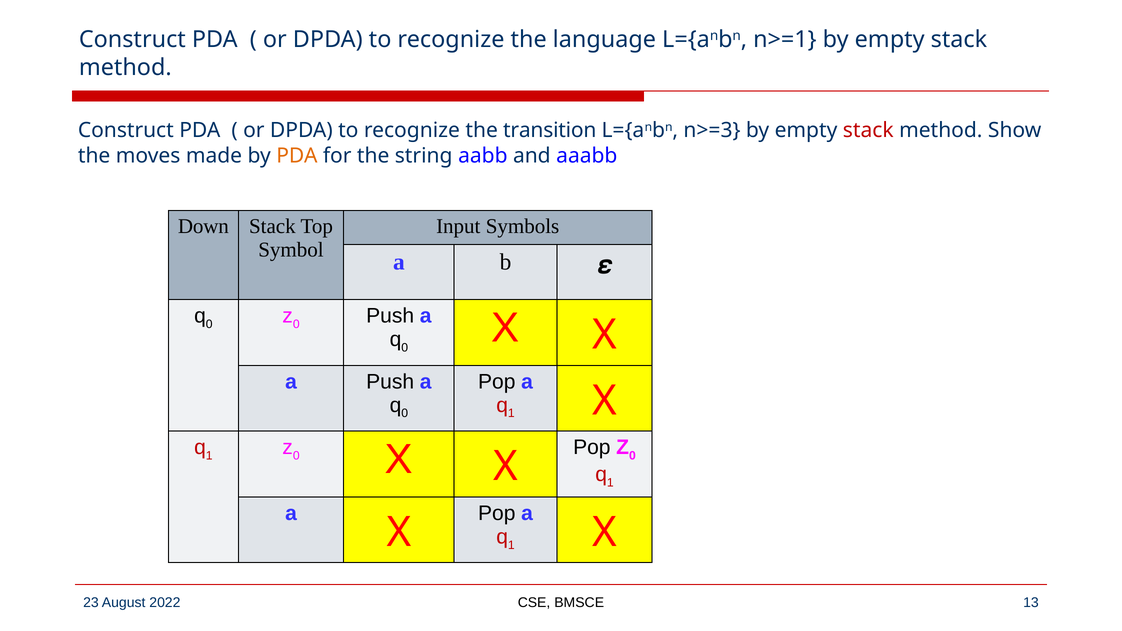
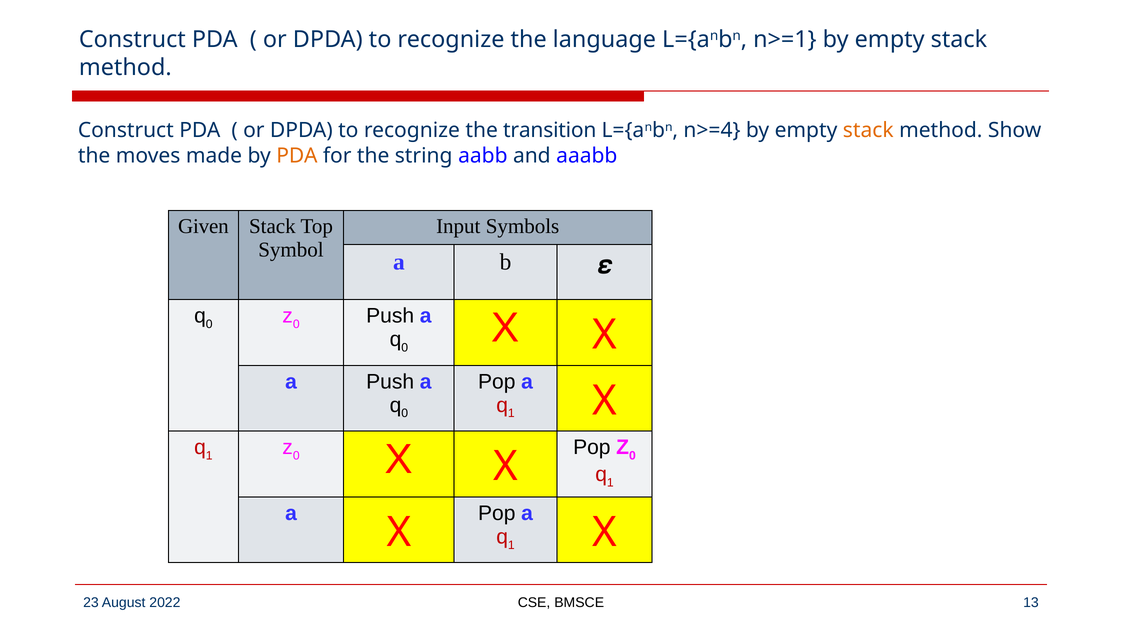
n>=3: n>=3 -> n>=4
stack at (868, 131) colour: red -> orange
Down: Down -> Given
